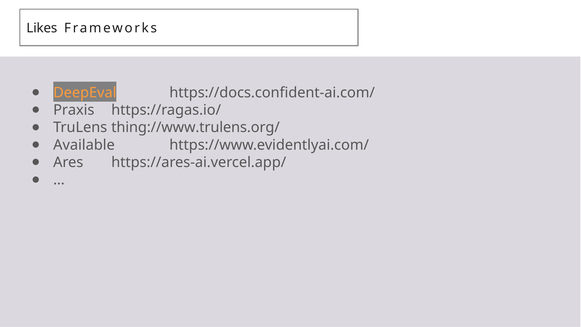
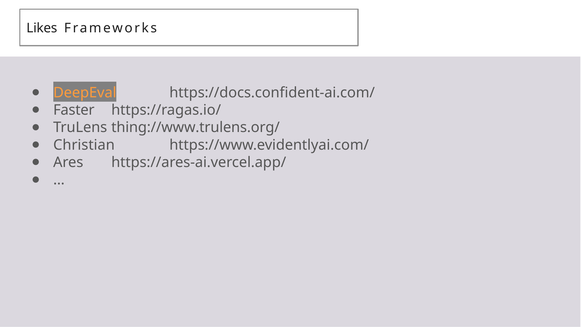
Praxis: Praxis -> Faster
Available: Available -> Christian
